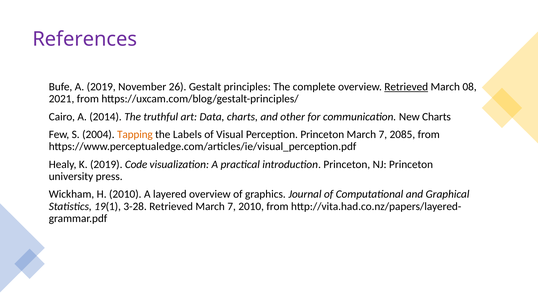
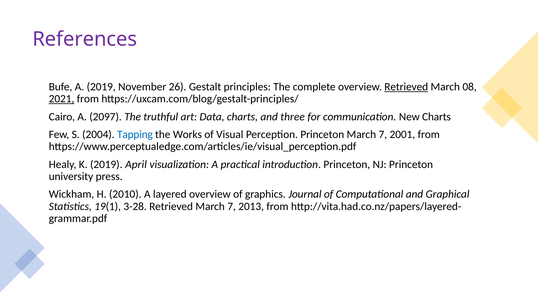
2021 underline: none -> present
2014: 2014 -> 2097
other: other -> three
Tapping colour: orange -> blue
Labels: Labels -> Works
2085: 2085 -> 2001
Code: Code -> April
7 2010: 2010 -> 2013
